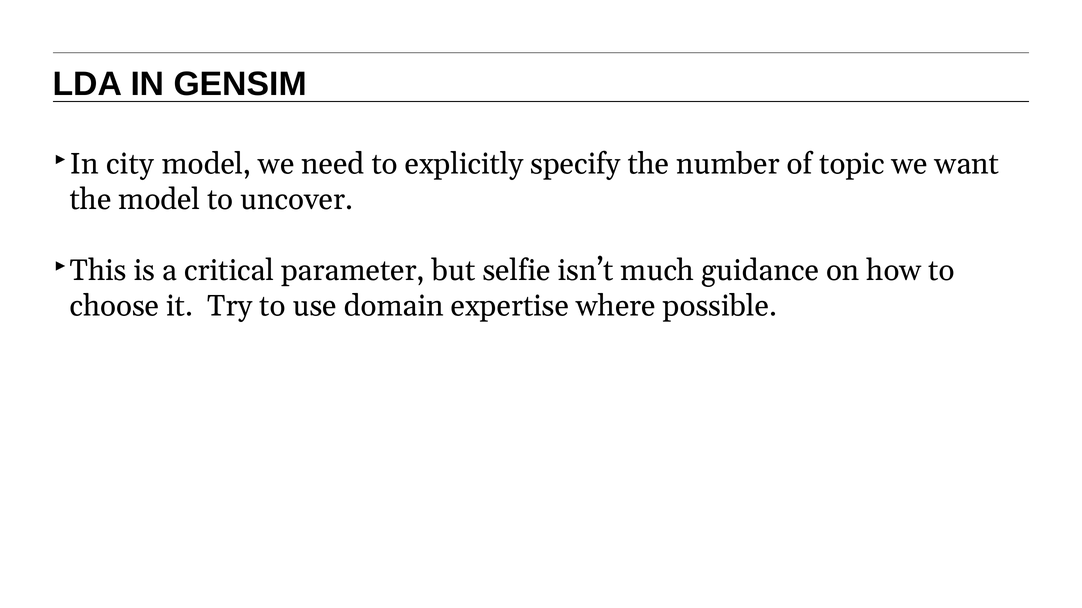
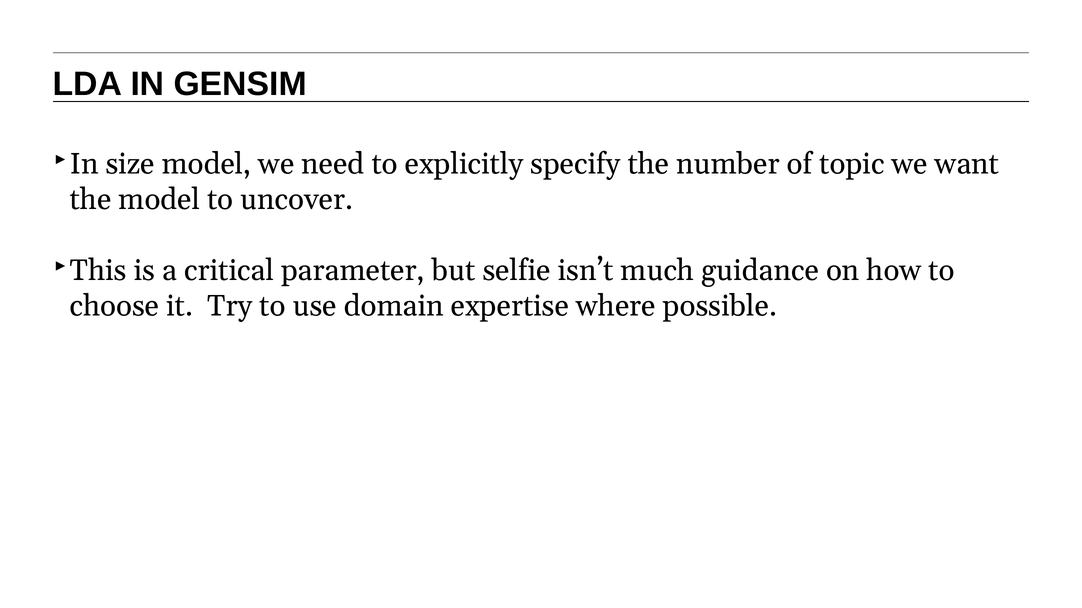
city: city -> size
